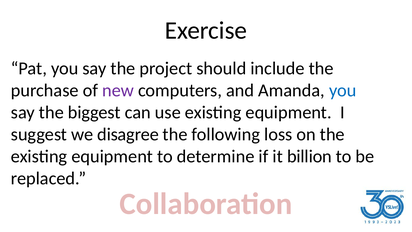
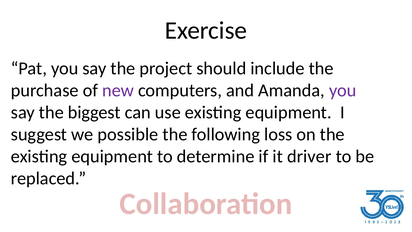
you at (343, 90) colour: blue -> purple
disagree: disagree -> possible
billion: billion -> driver
